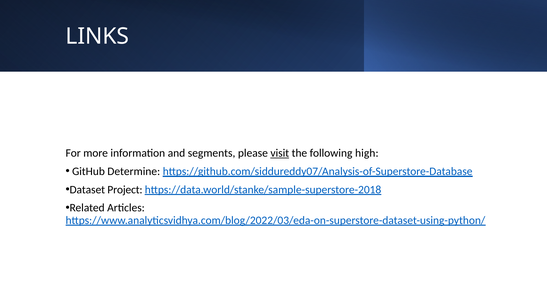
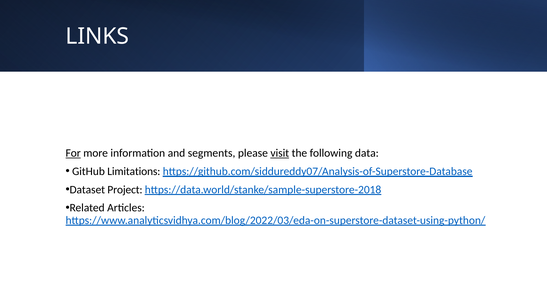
For underline: none -> present
high: high -> data
Determine: Determine -> Limitations
